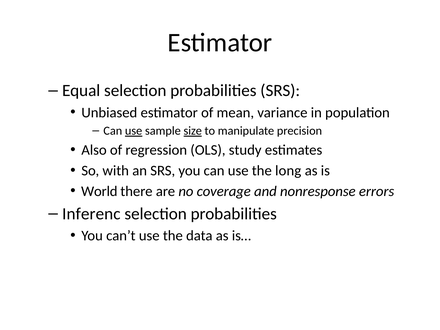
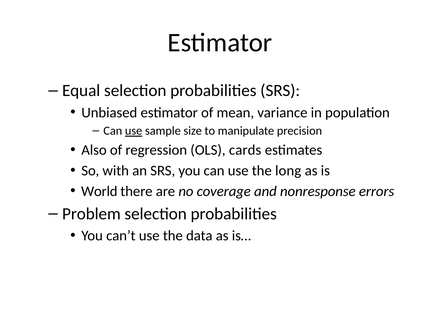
size underline: present -> none
study: study -> cards
Inferenc: Inferenc -> Problem
